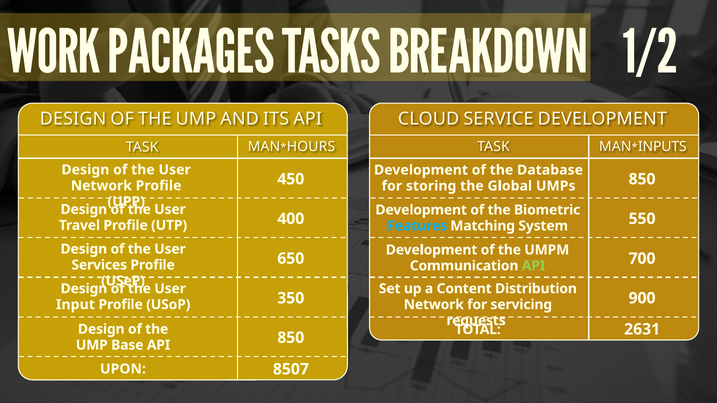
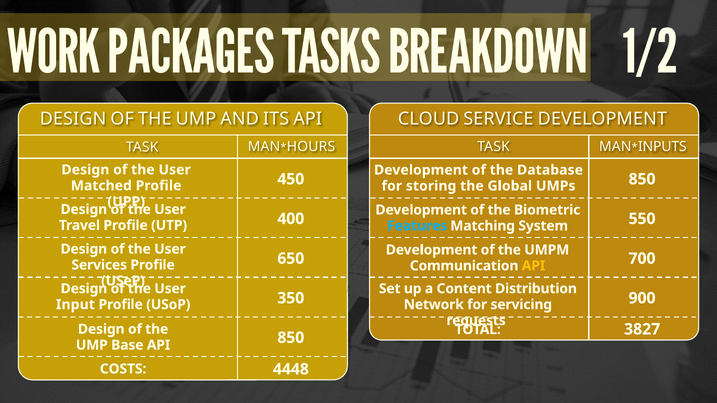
Network at (101, 186): Network -> Matched
API at (534, 266) colour: light green -> yellow
2631: 2631 -> 3827
UPON: UPON -> COSTS
8507: 8507 -> 4448
